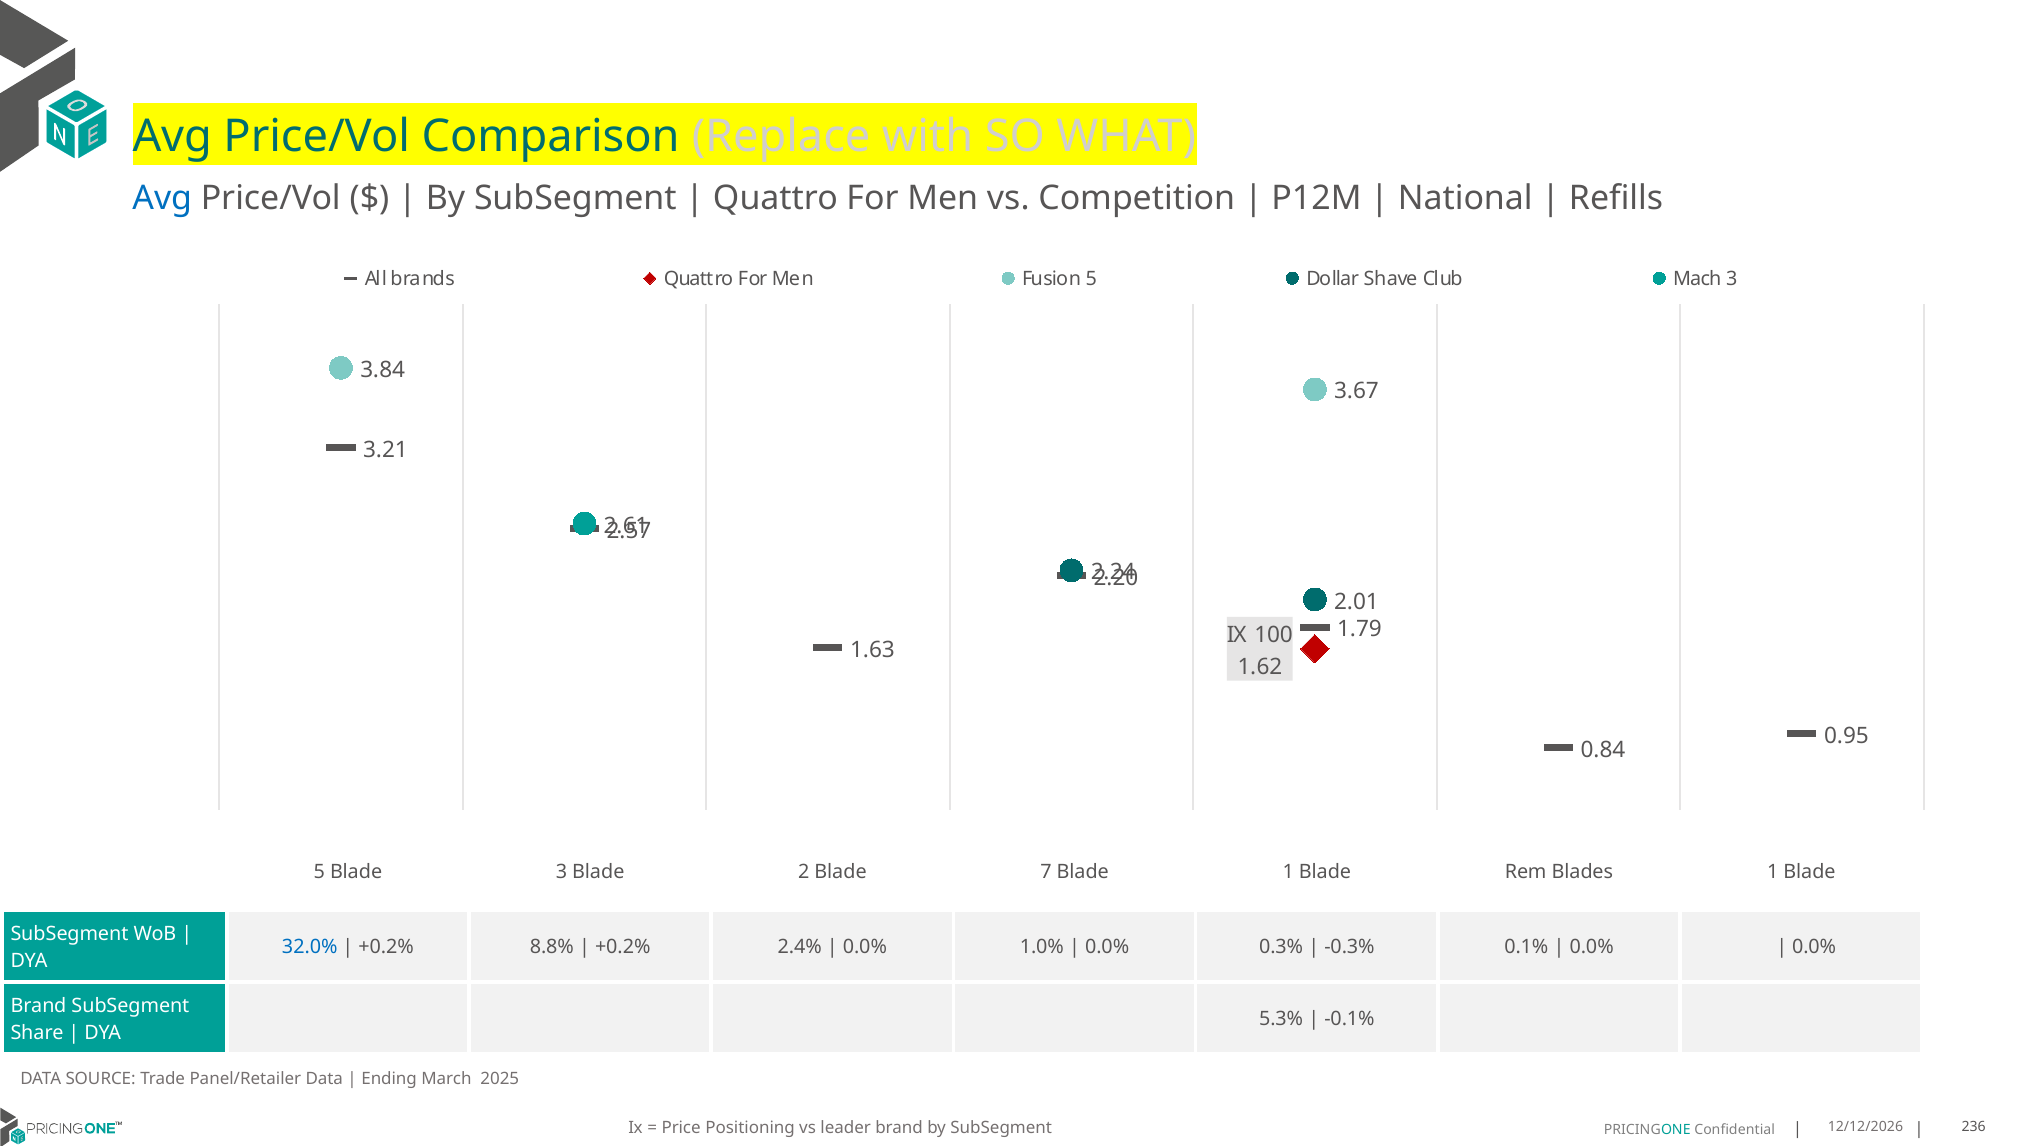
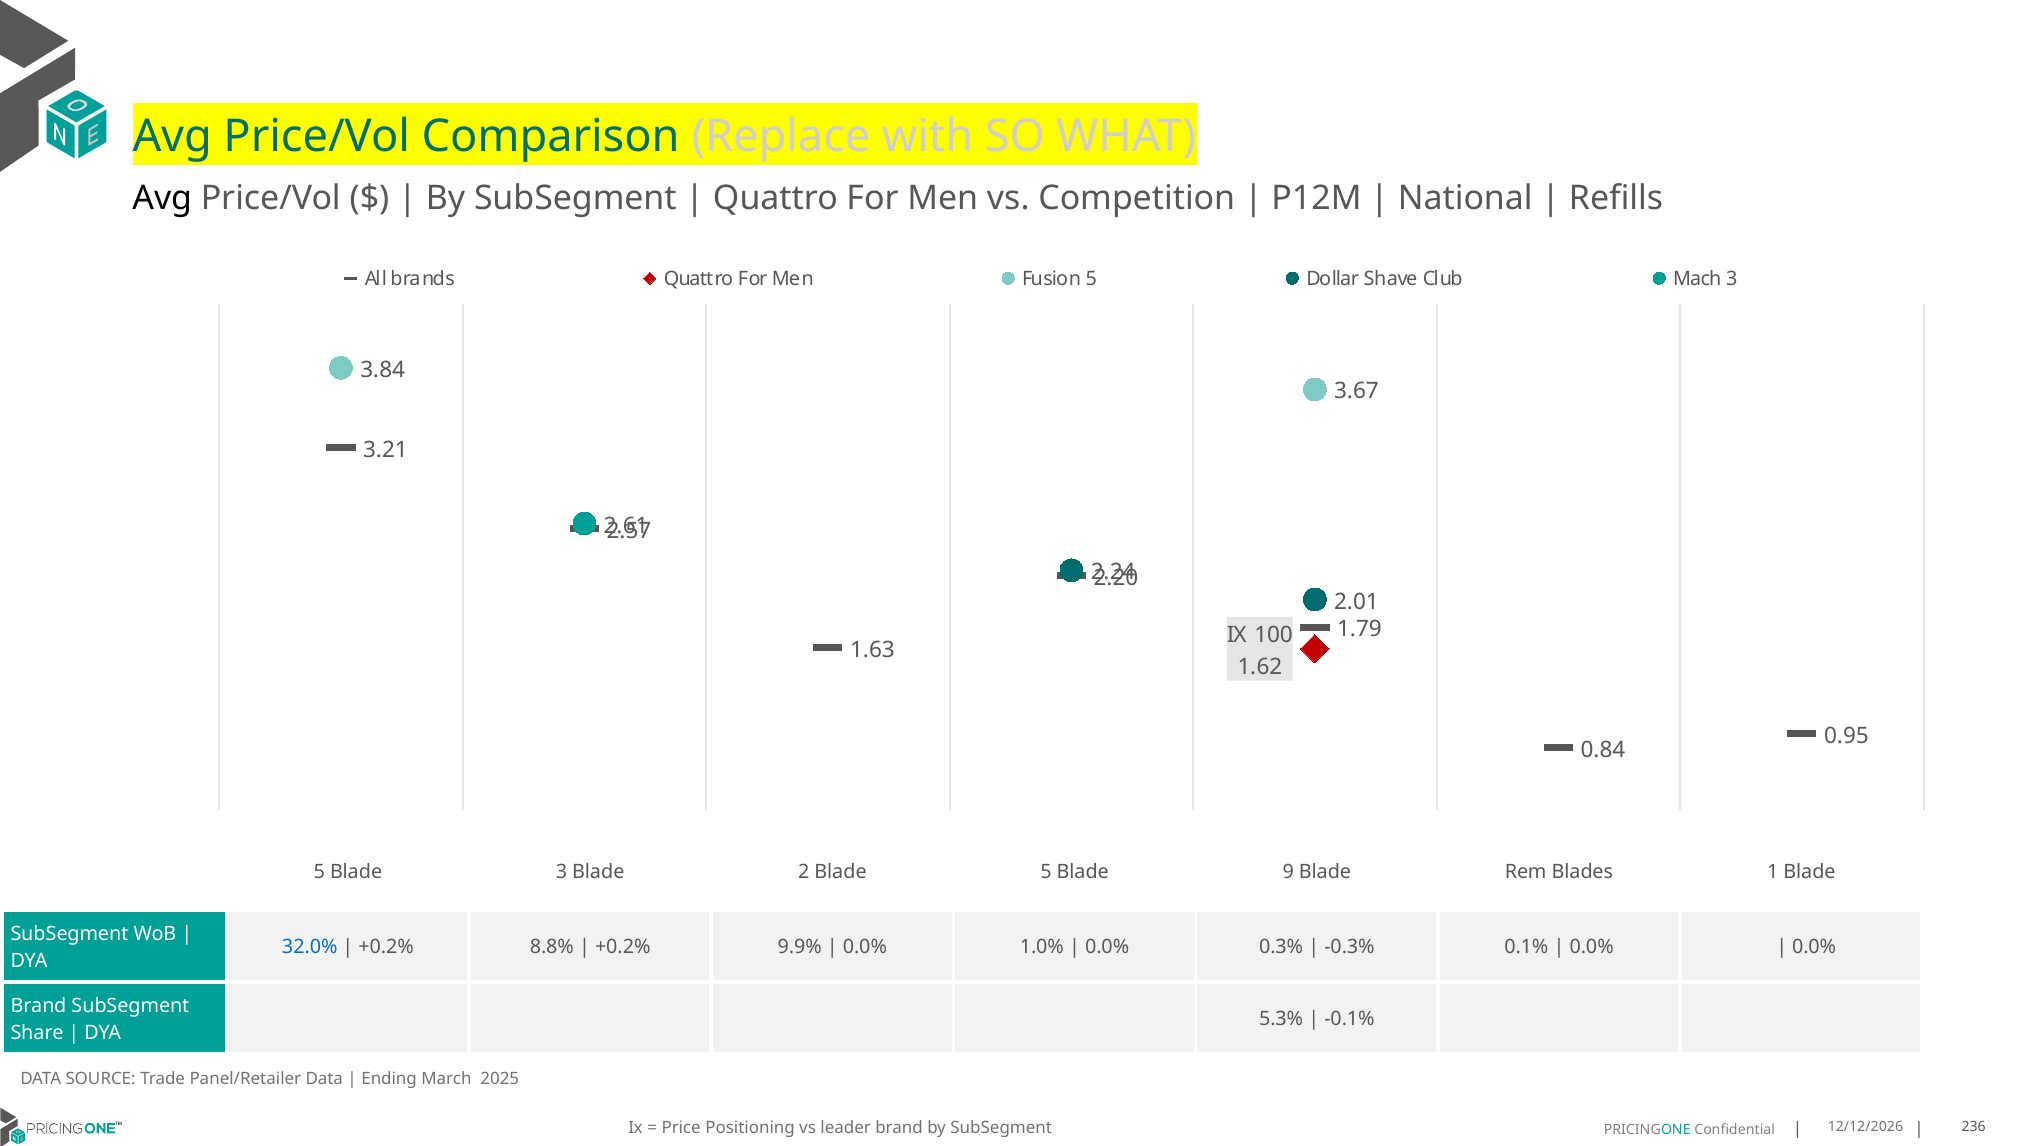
Avg at (162, 199) colour: blue -> black
Blade 7: 7 -> 5
Blade 1: 1 -> 9
2.4%: 2.4% -> 9.9%
